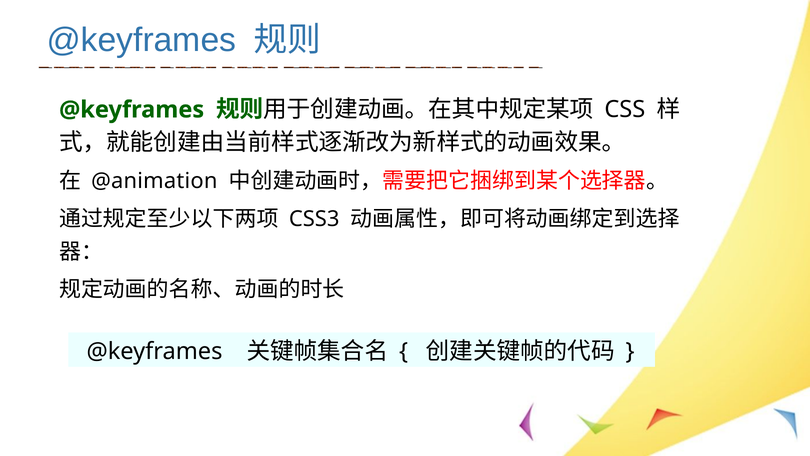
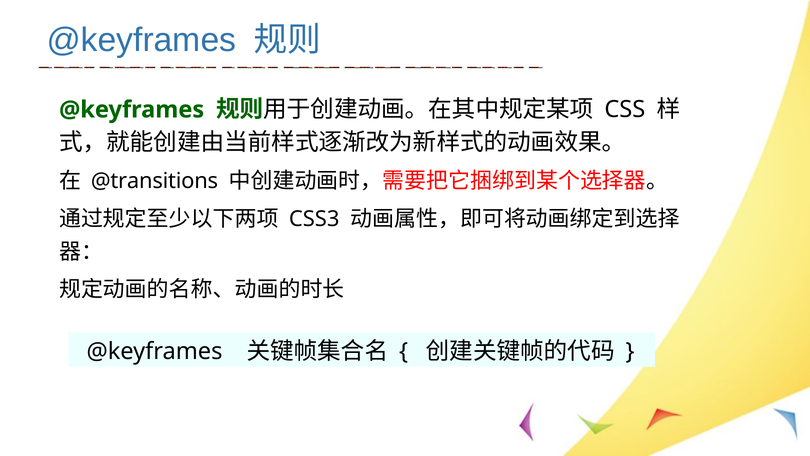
@animation: @animation -> @transitions
